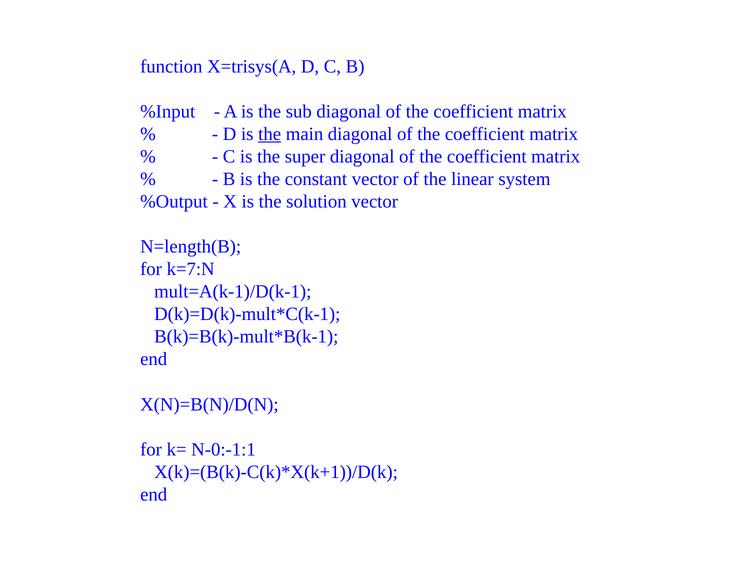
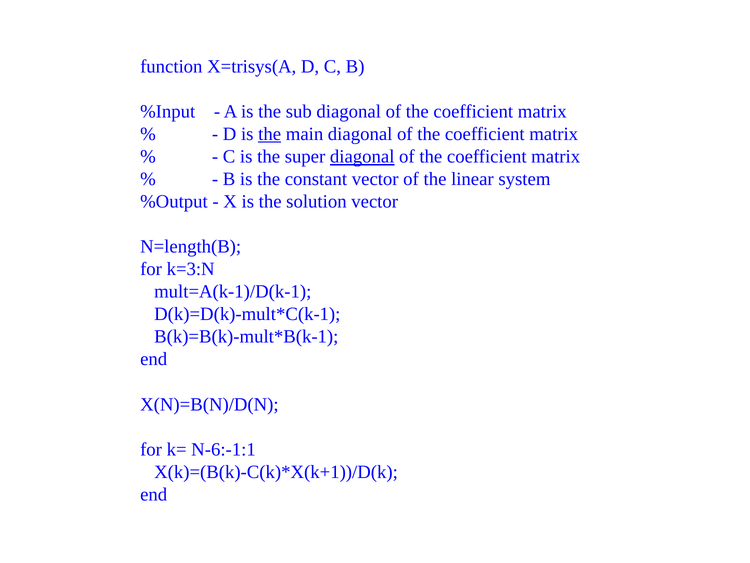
diagonal at (362, 156) underline: none -> present
k=7:N: k=7:N -> k=3:N
N-0:-1:1: N-0:-1:1 -> N-6:-1:1
